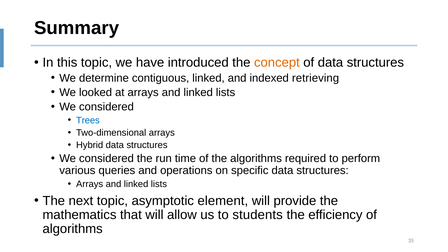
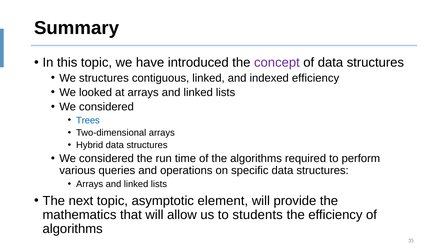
concept colour: orange -> purple
We determine: determine -> structures
indexed retrieving: retrieving -> efficiency
